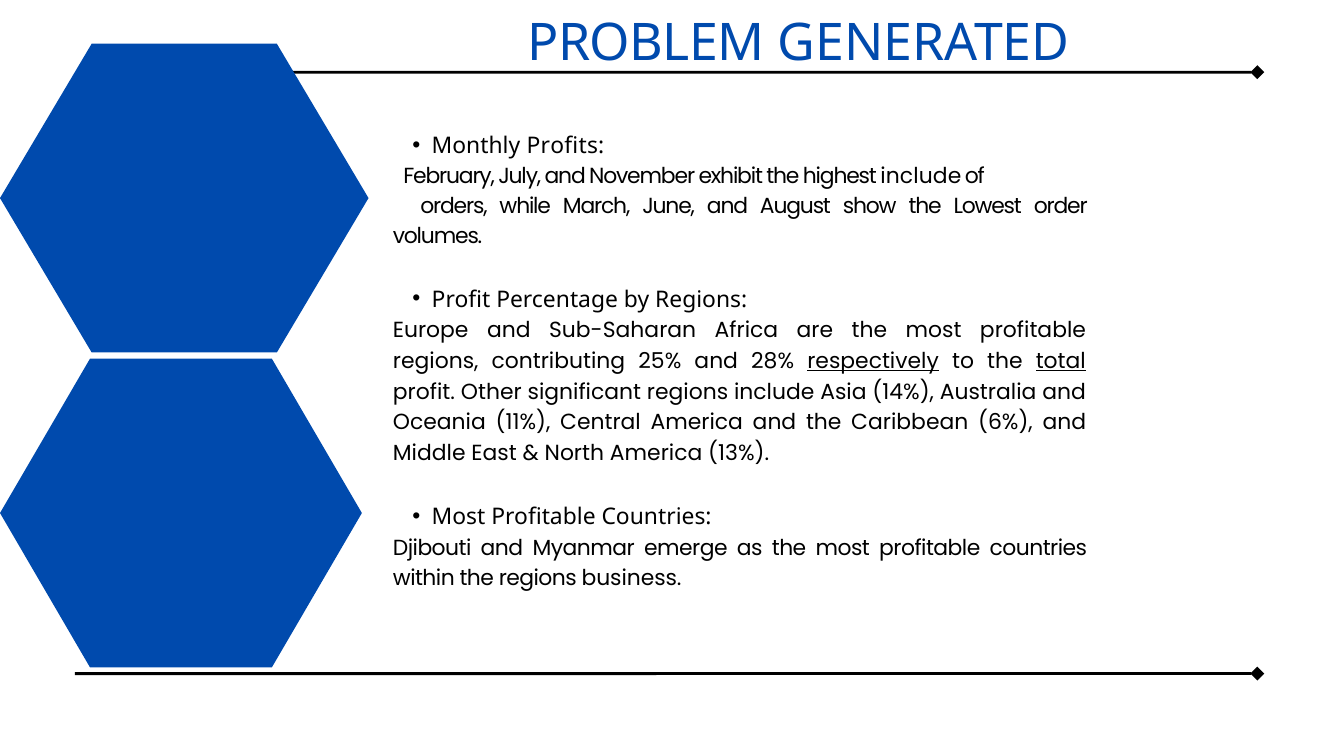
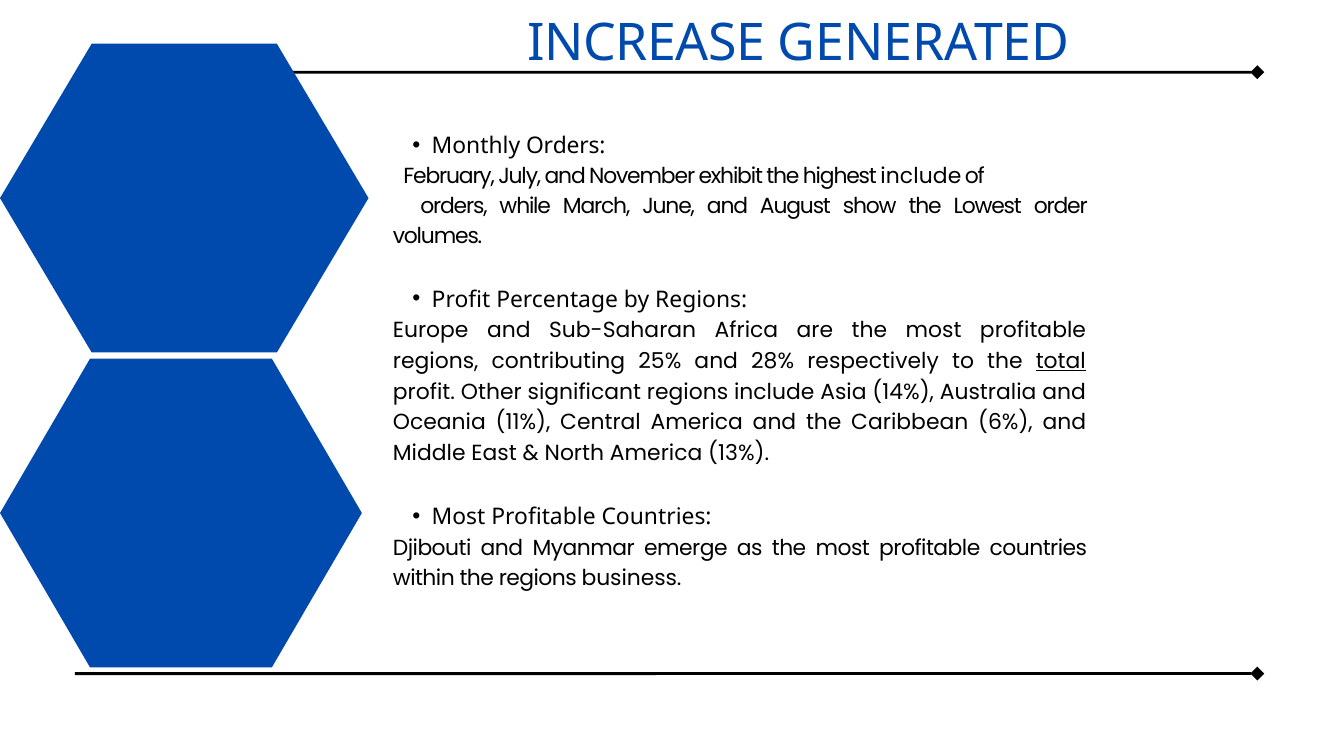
PROBLEM: PROBLEM -> INCREASE
Monthly Profits: Profits -> Orders
respectively underline: present -> none
